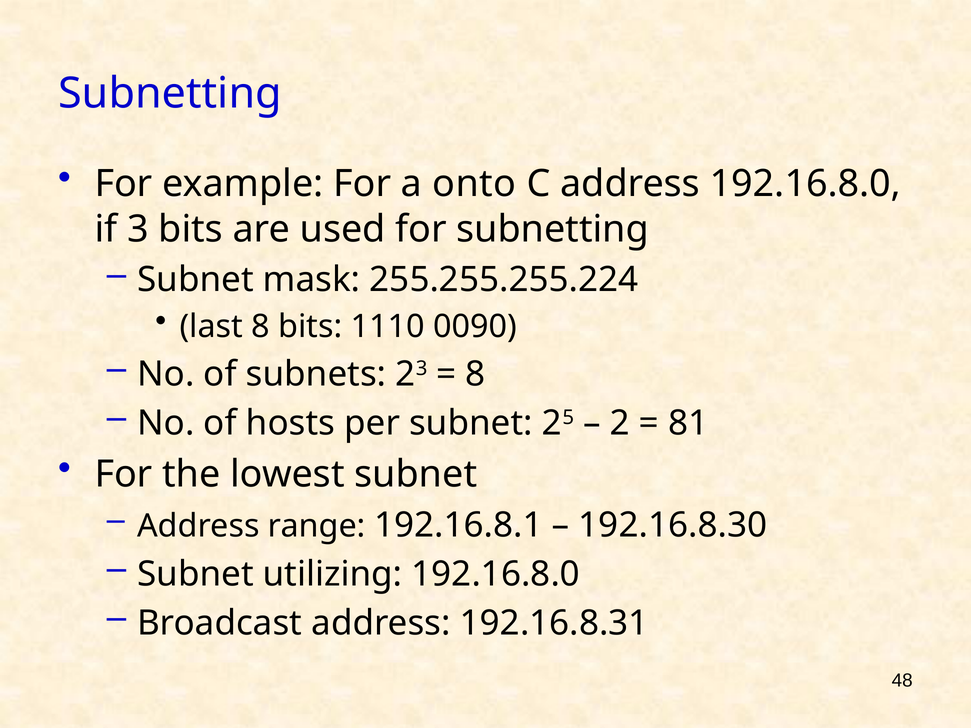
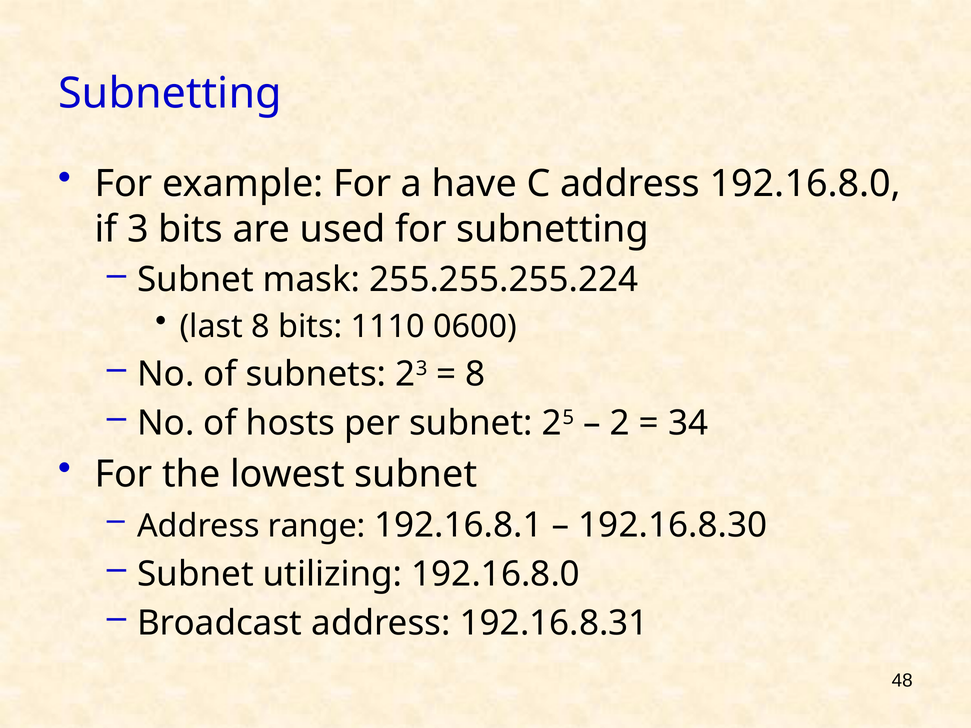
onto: onto -> have
0090: 0090 -> 0600
81: 81 -> 34
